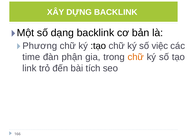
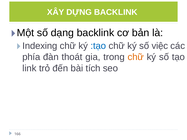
Phương: Phương -> Indexing
:tạo colour: black -> blue
time: time -> phía
phận: phận -> thoát
